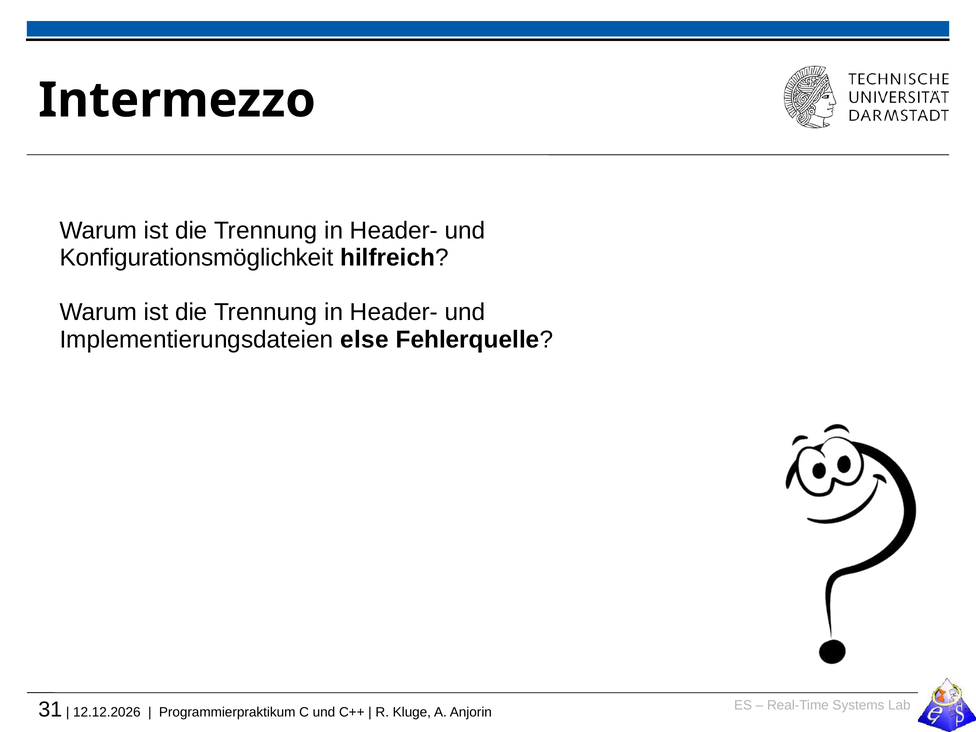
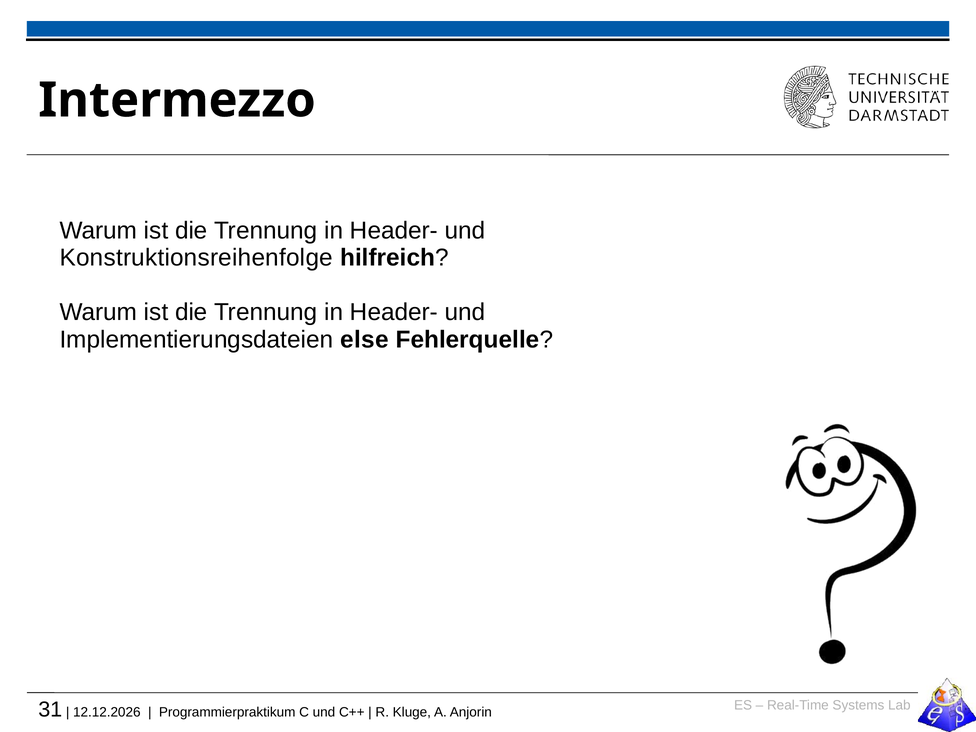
Konfigurationsmöglichkeit: Konfigurationsmöglichkeit -> Konstruktionsreihenfolge
